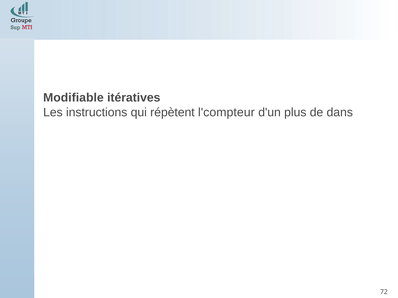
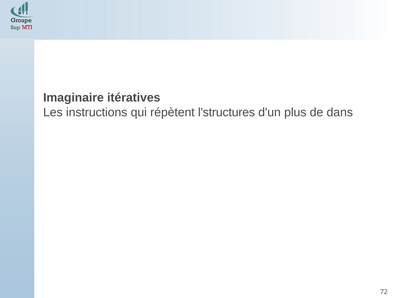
Modifiable: Modifiable -> Imaginaire
l'compteur: l'compteur -> l'structures
